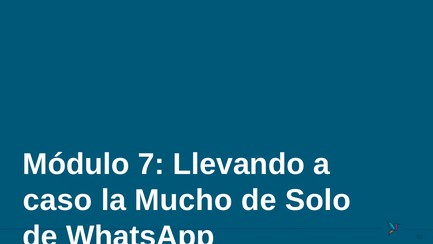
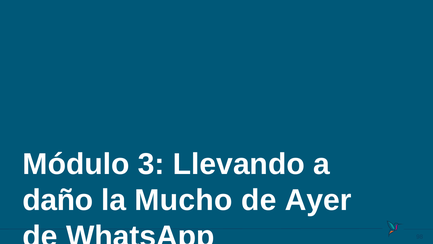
7: 7 -> 3
caso: caso -> daño
Solo: Solo -> Ayer
